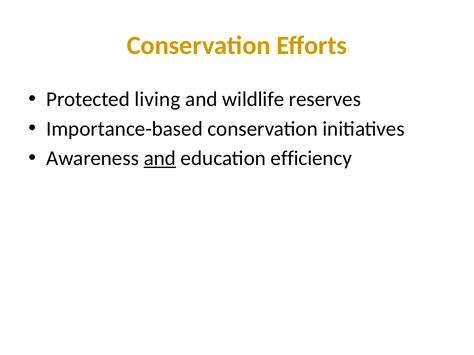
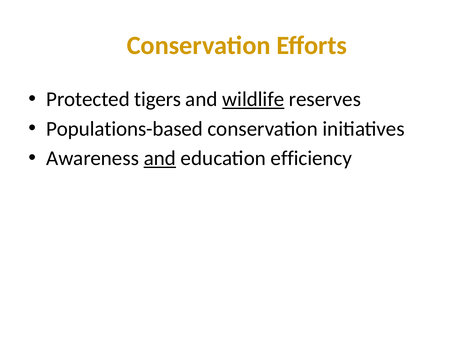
living: living -> tigers
wildlife underline: none -> present
Importance-based: Importance-based -> Populations-based
